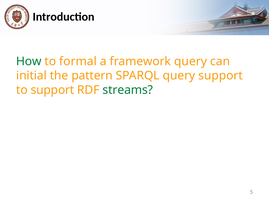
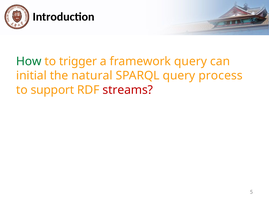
formal: formal -> trigger
pattern: pattern -> natural
query support: support -> process
streams colour: green -> red
